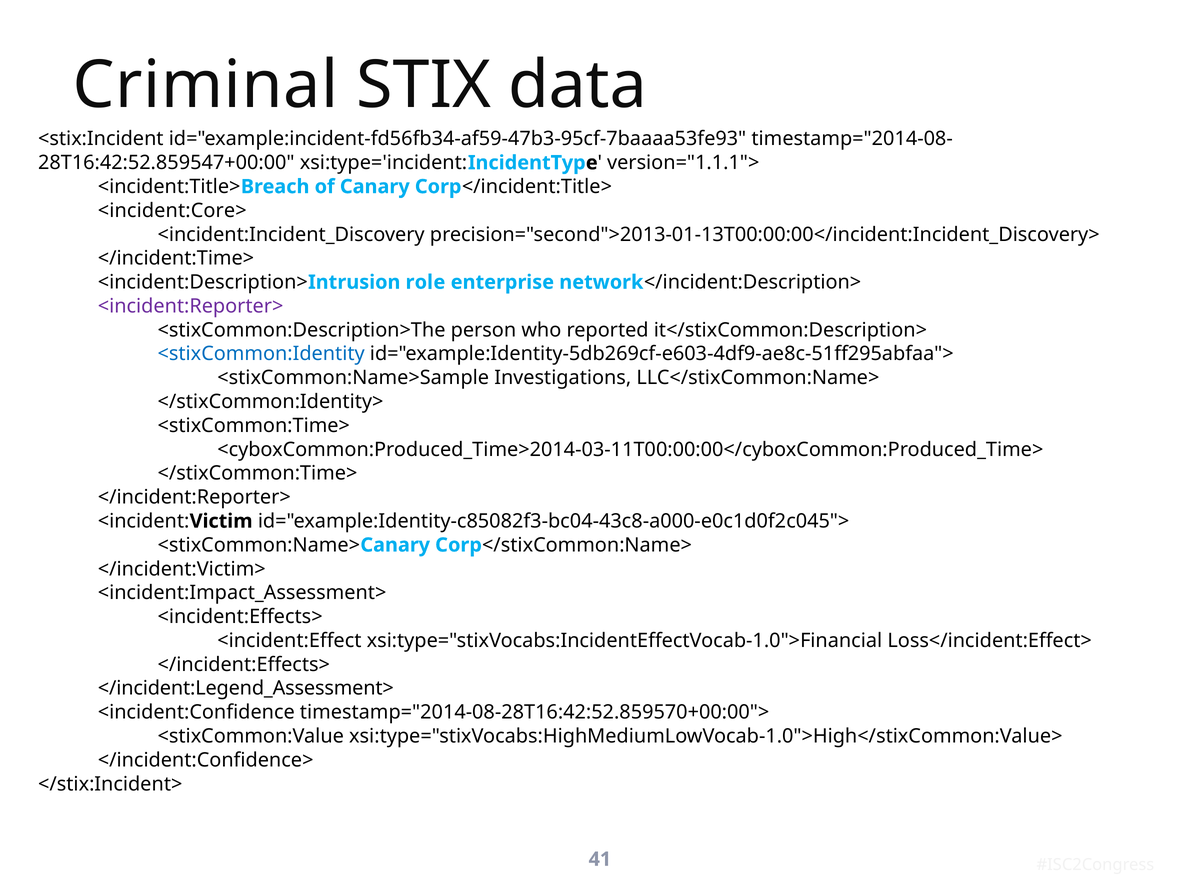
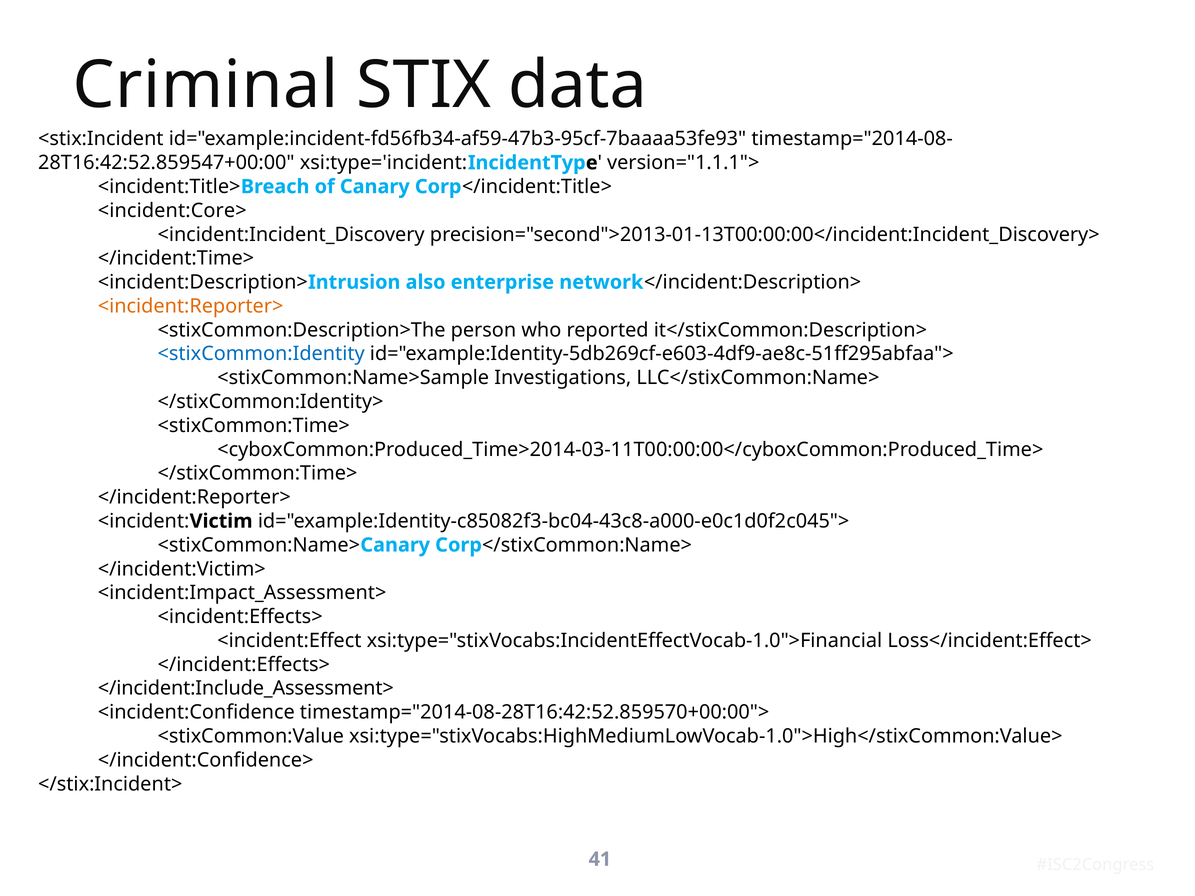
role: role -> also
<incident:Reporter> colour: purple -> orange
</incident:Legend_Assessment>: </incident:Legend_Assessment> -> </incident:Include_Assessment>
